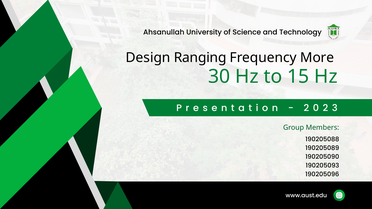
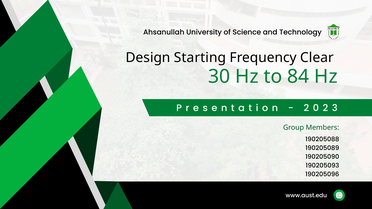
Ranging: Ranging -> Starting
More: More -> Clear
15: 15 -> 84
